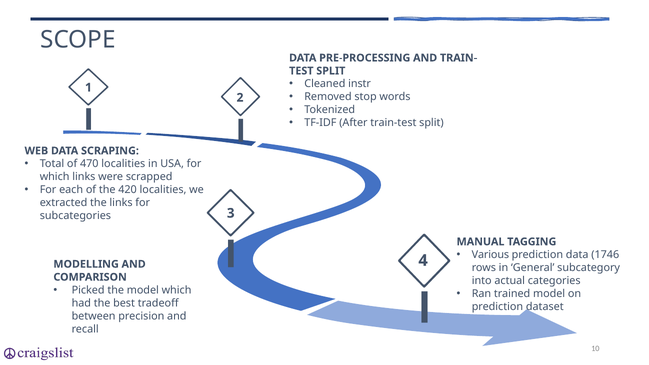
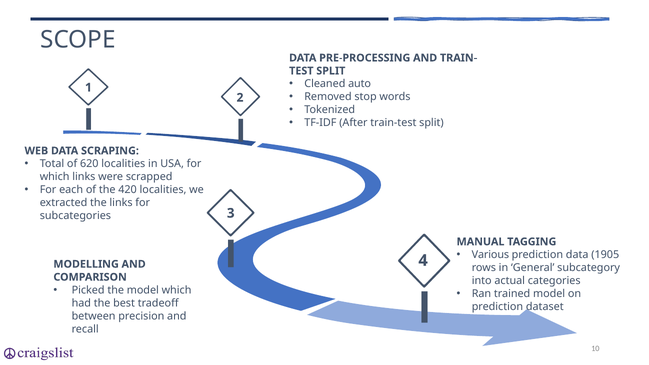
instr: instr -> auto
470: 470 -> 620
1746: 1746 -> 1905
